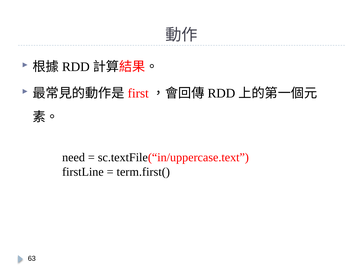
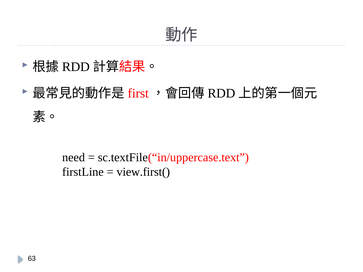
term.first(: term.first( -> view.first(
